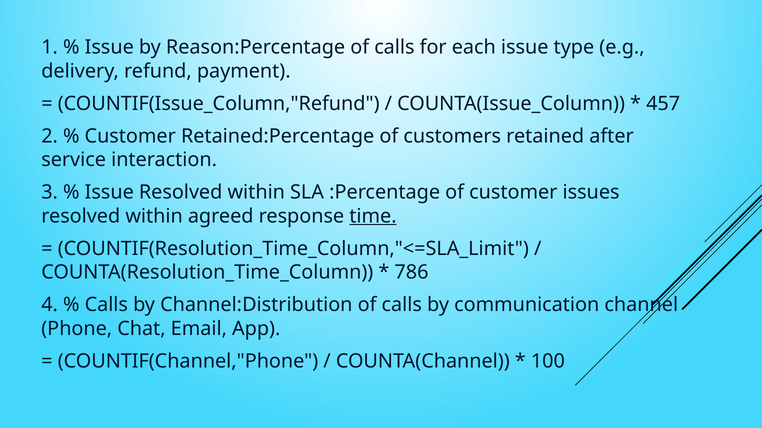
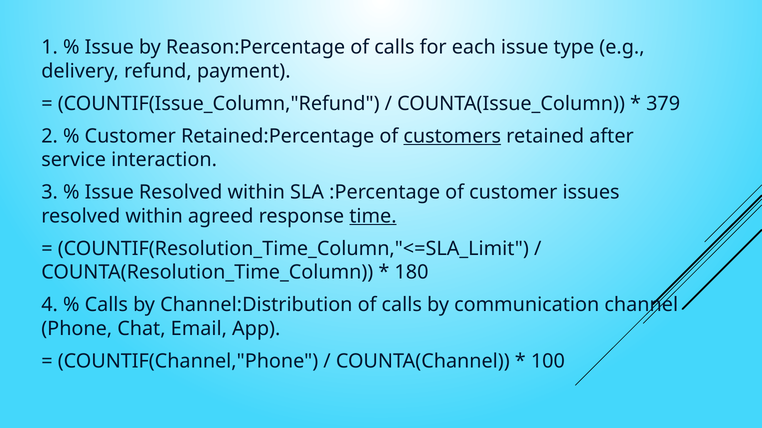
457: 457 -> 379
customers underline: none -> present
786: 786 -> 180
